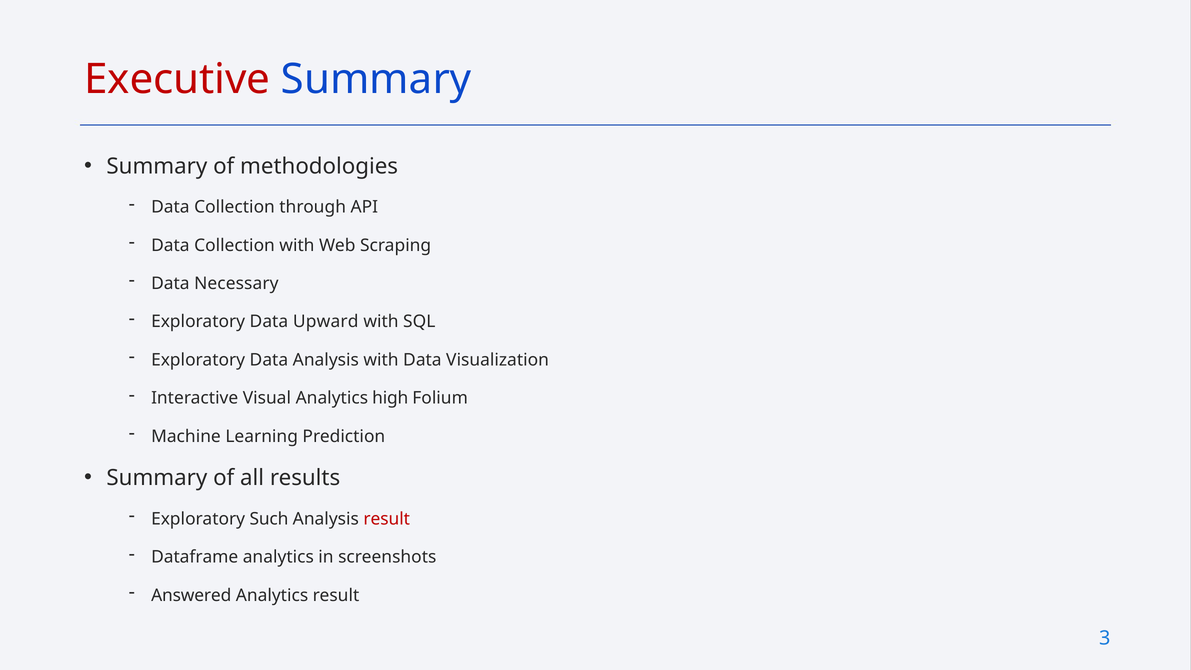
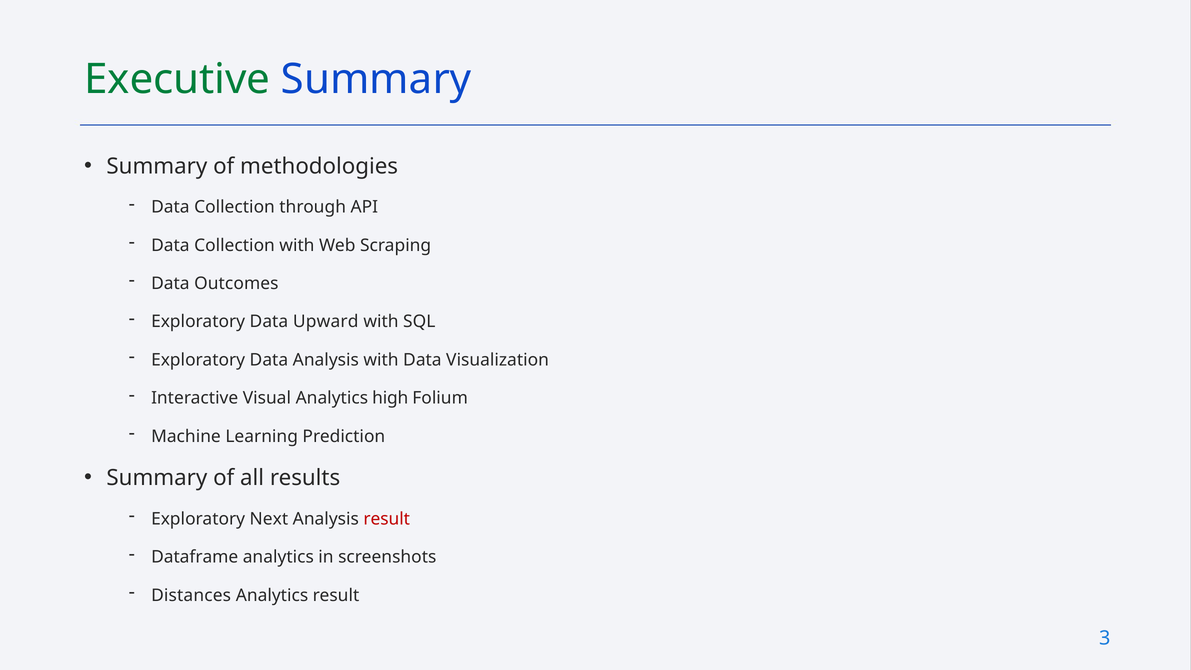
Executive colour: red -> green
Necessary: Necessary -> Outcomes
Such: Such -> Next
Answered: Answered -> Distances
